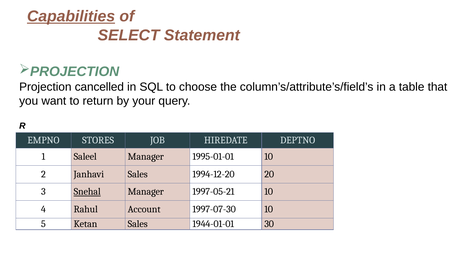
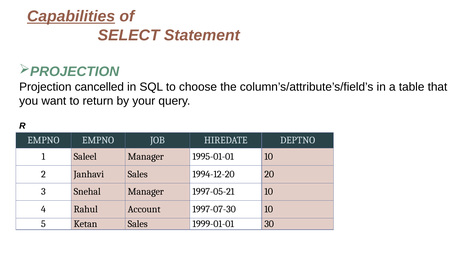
EMPNO STORES: STORES -> EMPNO
Snehal underline: present -> none
1944-01-01: 1944-01-01 -> 1999-01-01
